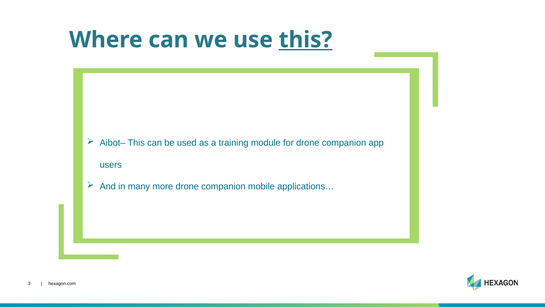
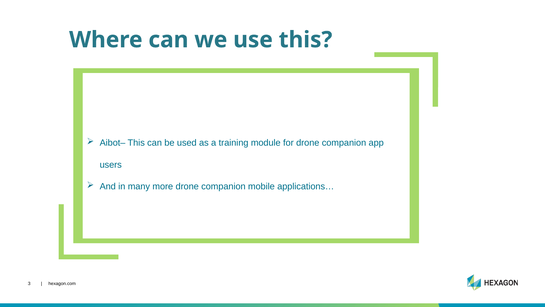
this at (306, 40) underline: present -> none
